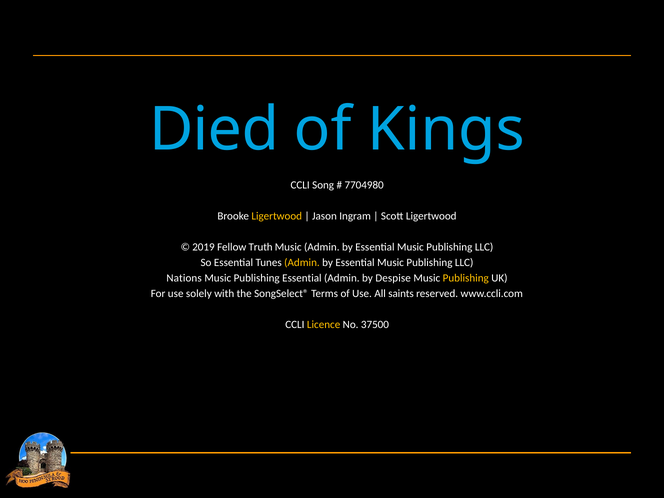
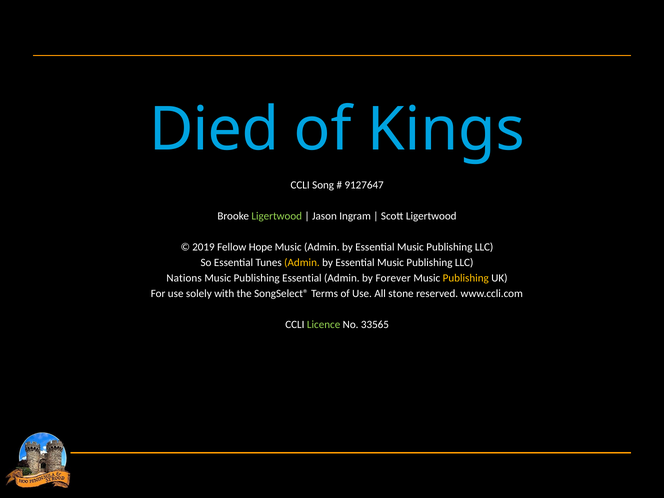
7704980: 7704980 -> 9127647
Ligertwood at (277, 216) colour: yellow -> light green
Truth: Truth -> Hope
Despise: Despise -> Forever
saints: saints -> stone
Licence colour: yellow -> light green
37500: 37500 -> 33565
